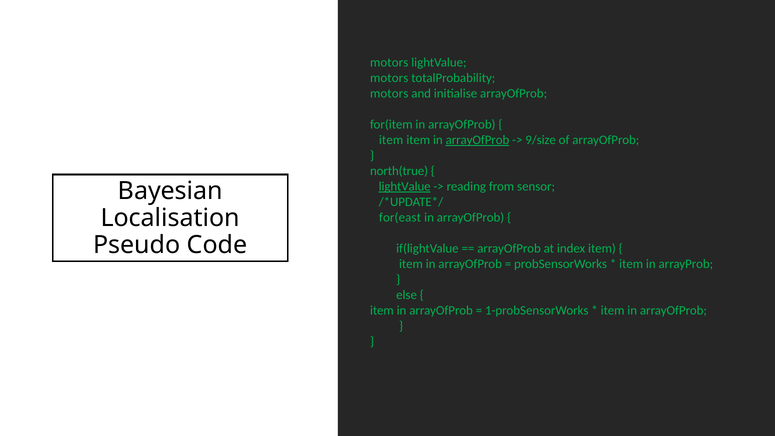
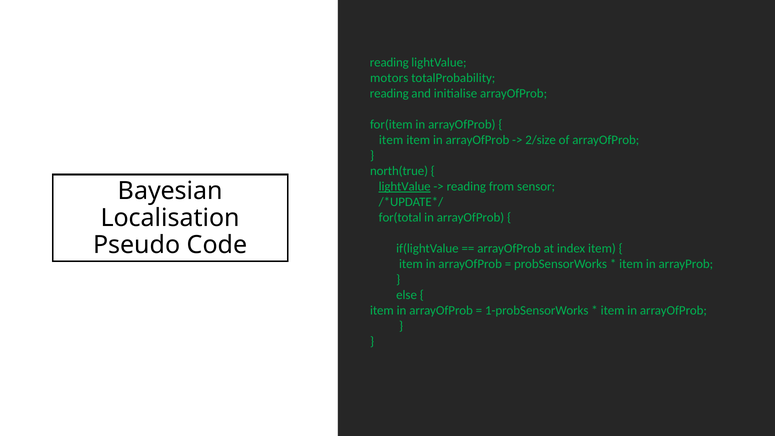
motors at (389, 63): motors -> reading
motors at (389, 94): motors -> reading
arrayOfProb at (477, 140) underline: present -> none
9/size: 9/size -> 2/size
for(east: for(east -> for(total
